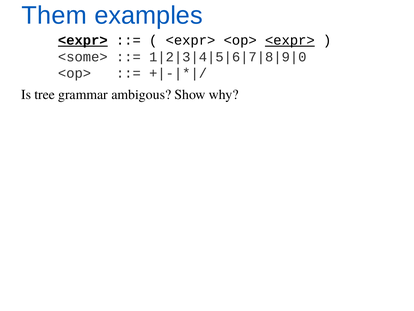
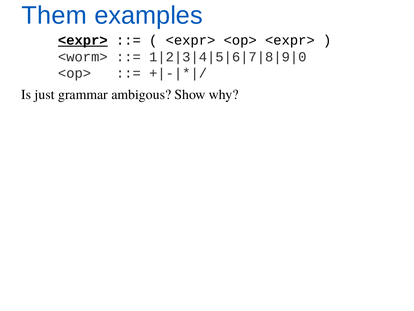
<expr> at (290, 40) underline: present -> none
<some>: <some> -> <worm>
tree: tree -> just
